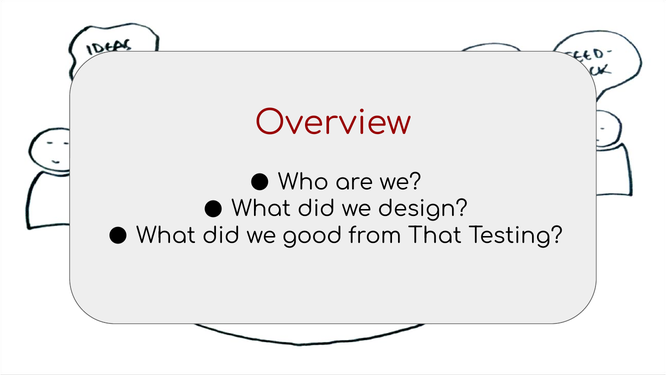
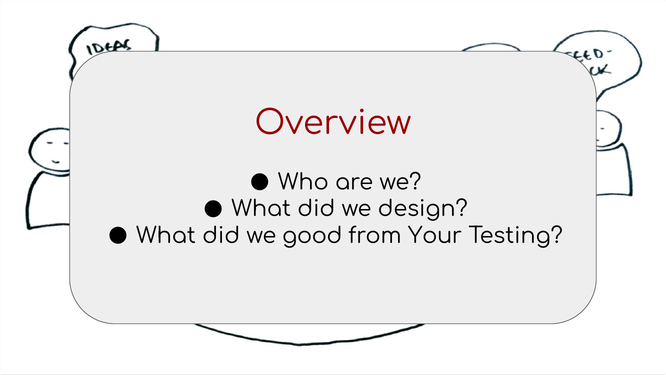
That: That -> Your
